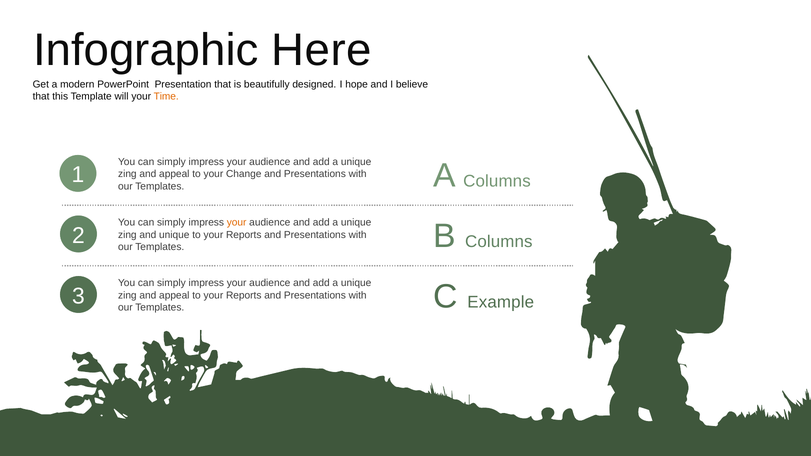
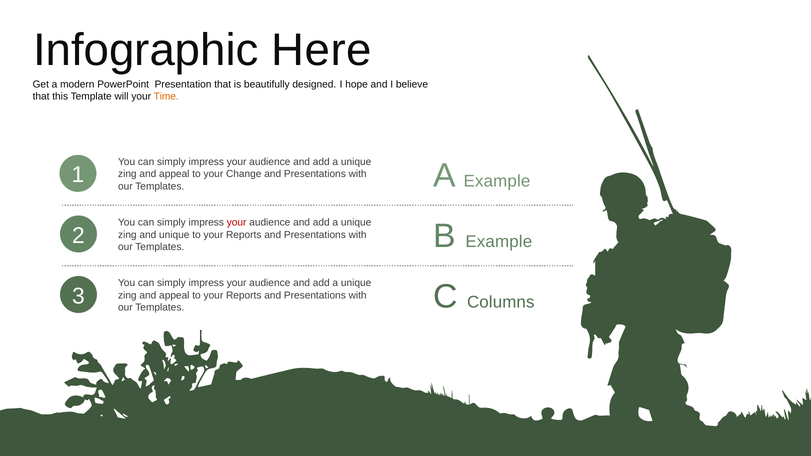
A Columns: Columns -> Example
your at (237, 223) colour: orange -> red
B Columns: Columns -> Example
Example: Example -> Columns
